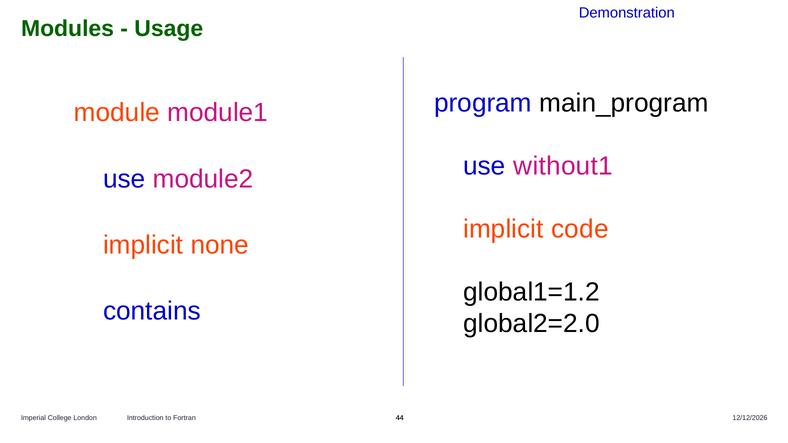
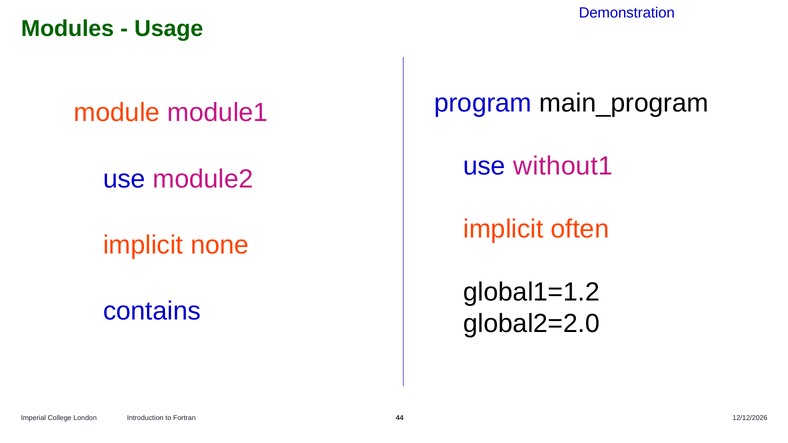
code: code -> often
